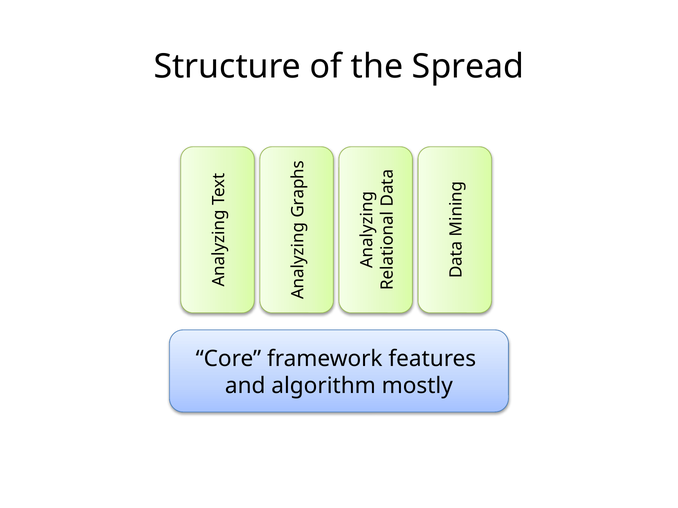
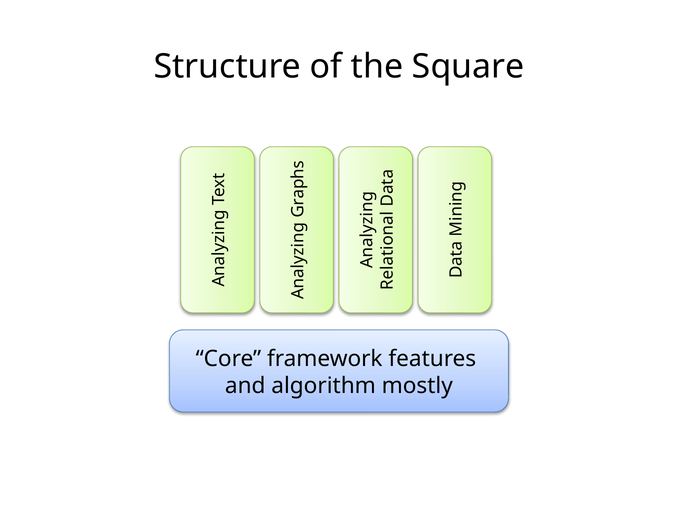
Spread: Spread -> Square
